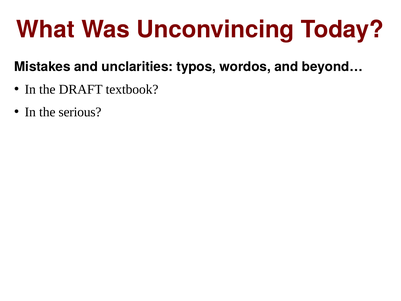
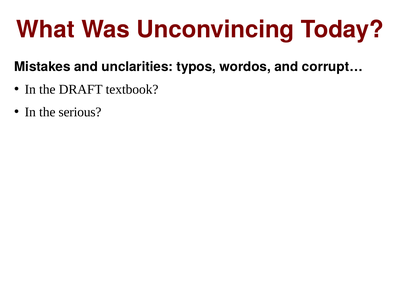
beyond…: beyond… -> corrupt…
